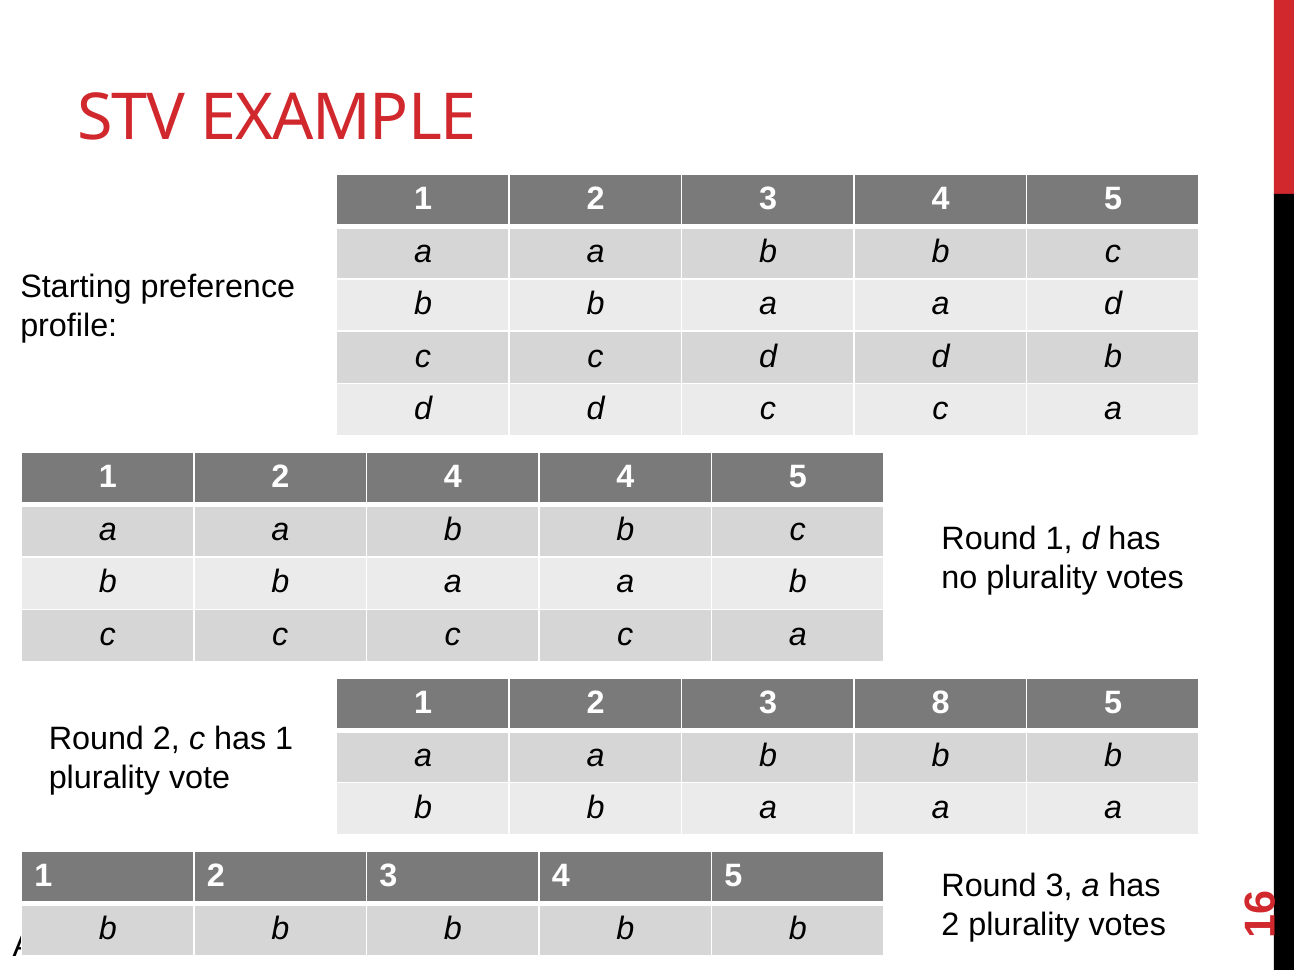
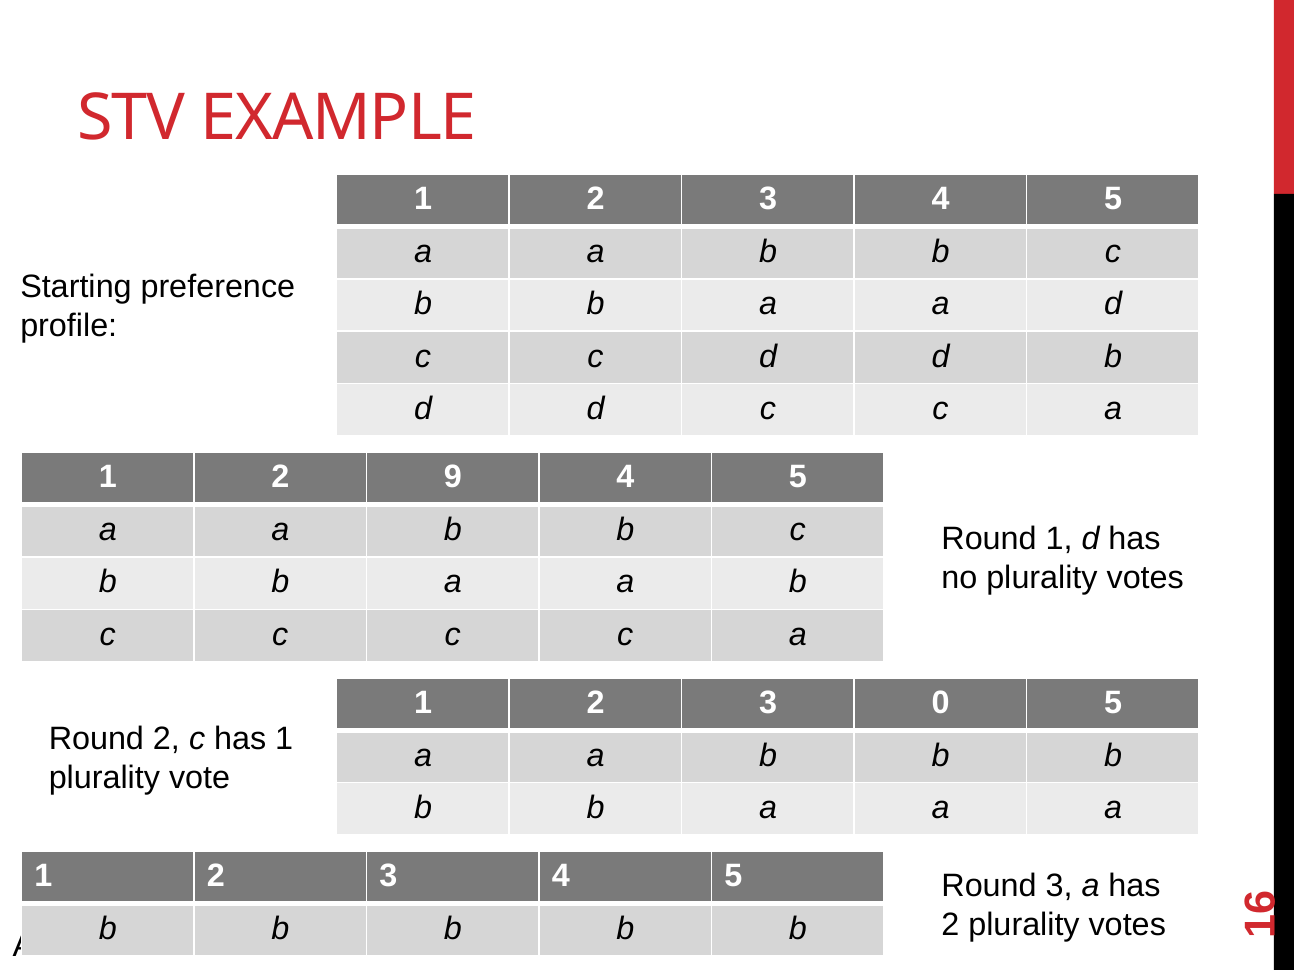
2 4: 4 -> 9
8: 8 -> 0
